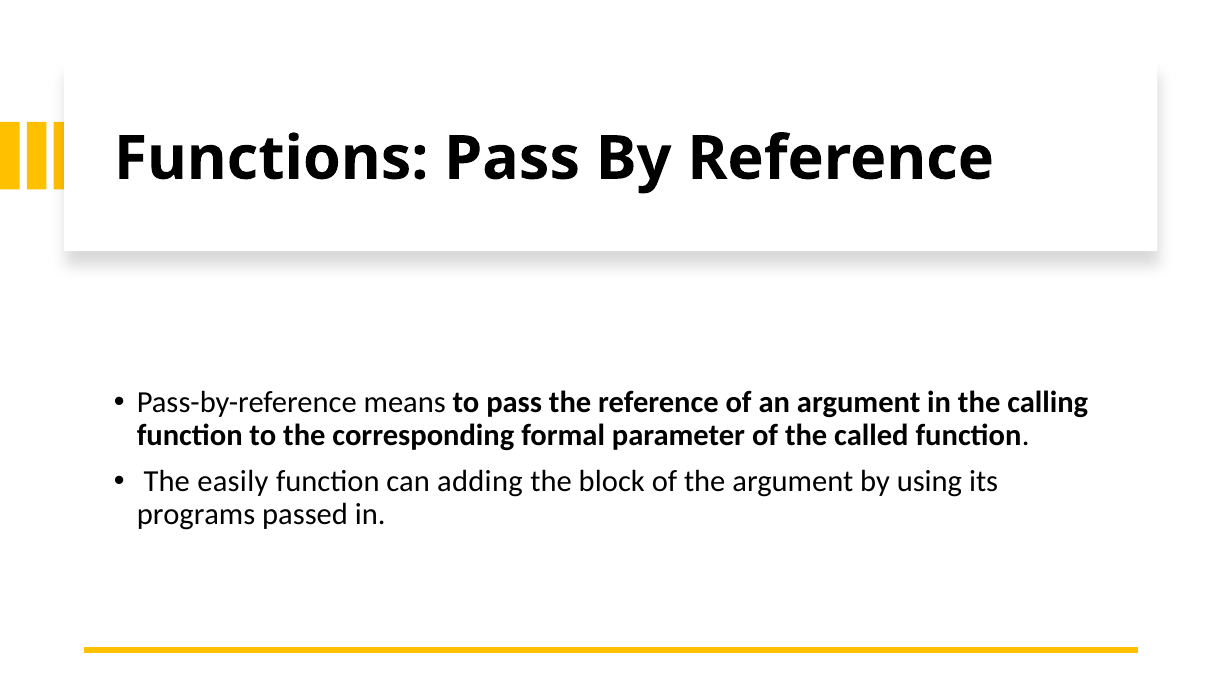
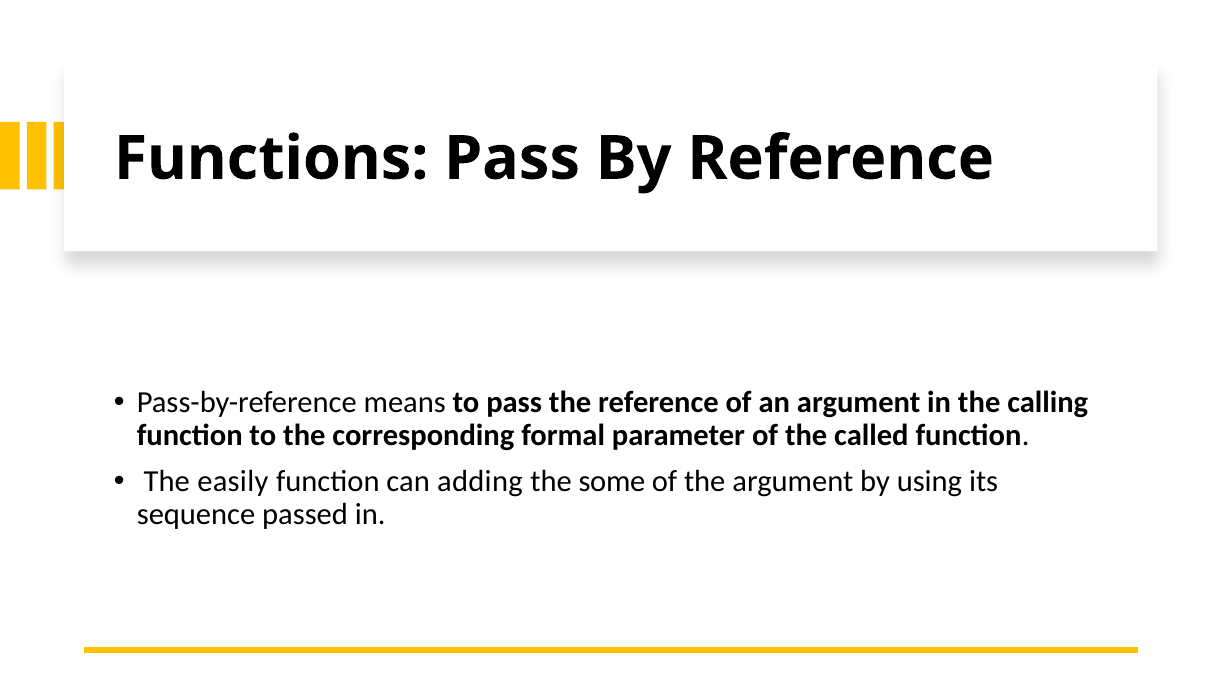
block: block -> some
programs: programs -> sequence
